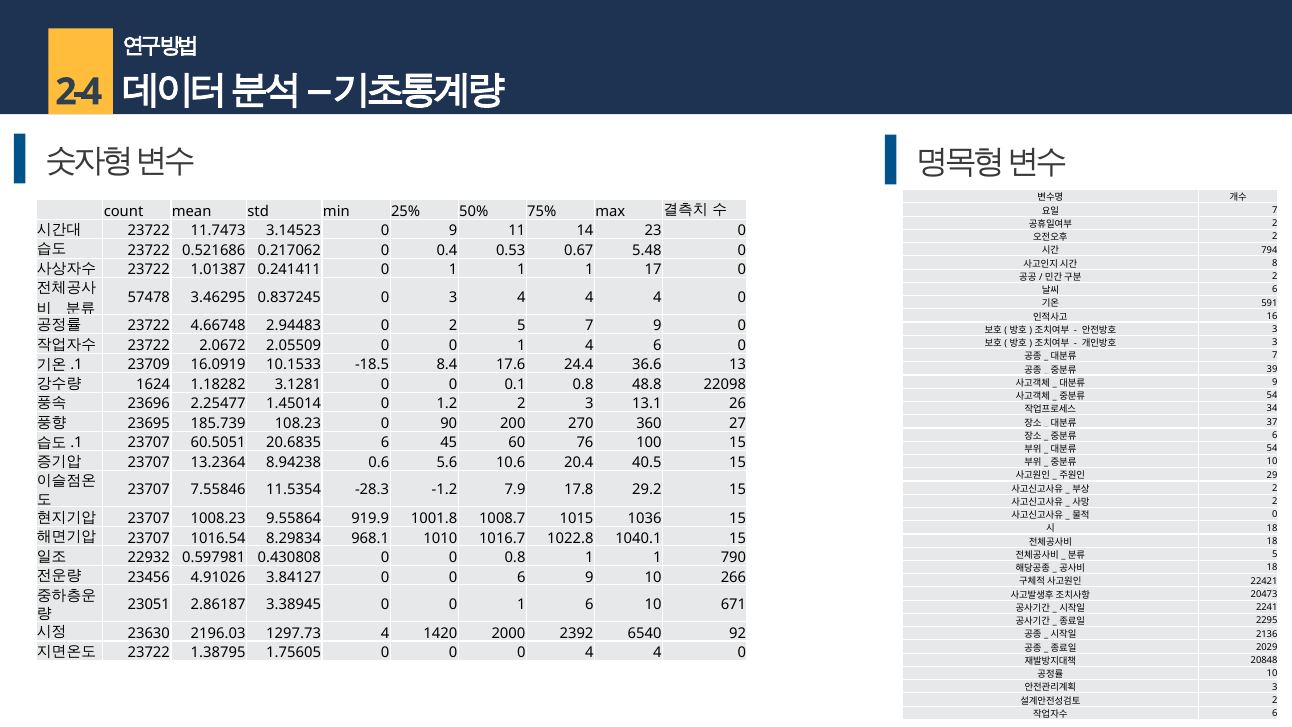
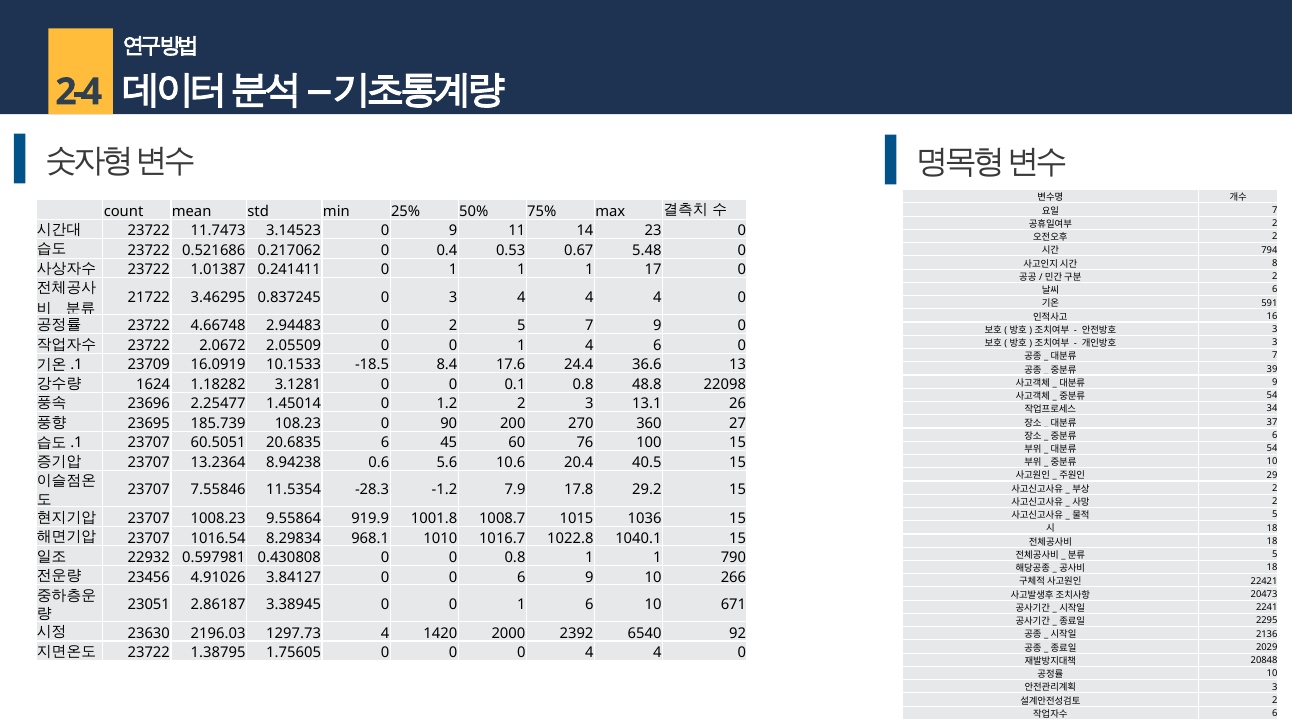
57478: 57478 -> 21722
0 at (1275, 515): 0 -> 5
